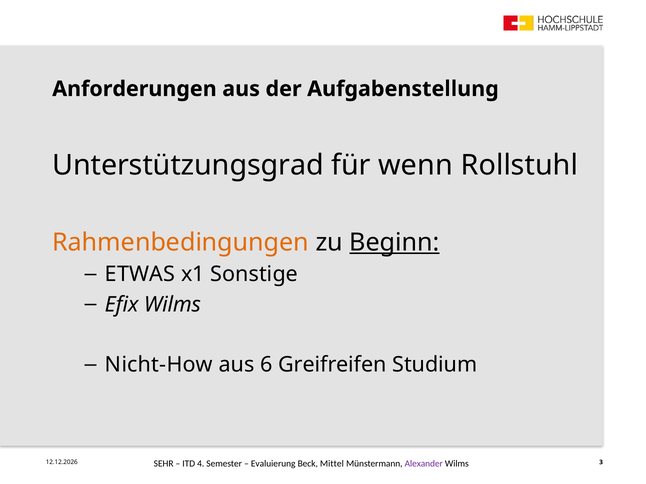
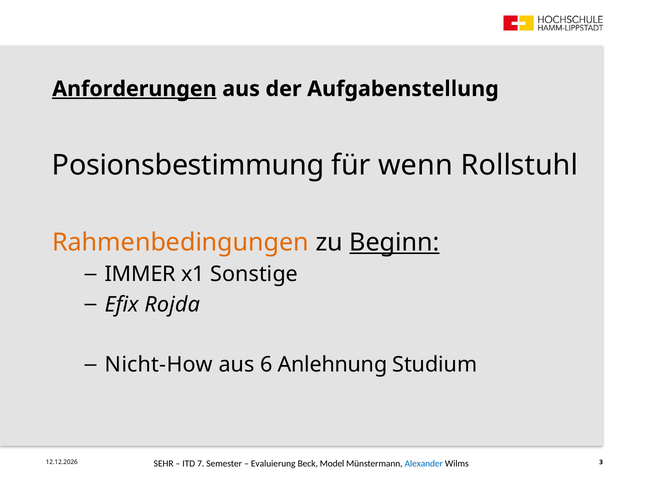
Anforderungen underline: none -> present
Unterstützungsgrad: Unterstützungsgrad -> Posionsbestimmung
ETWAS: ETWAS -> IMMER
Efix Wilms: Wilms -> Rojda
Greifreifen: Greifreifen -> Anlehnung
4: 4 -> 7
Mittel: Mittel -> Model
Alexander colour: purple -> blue
